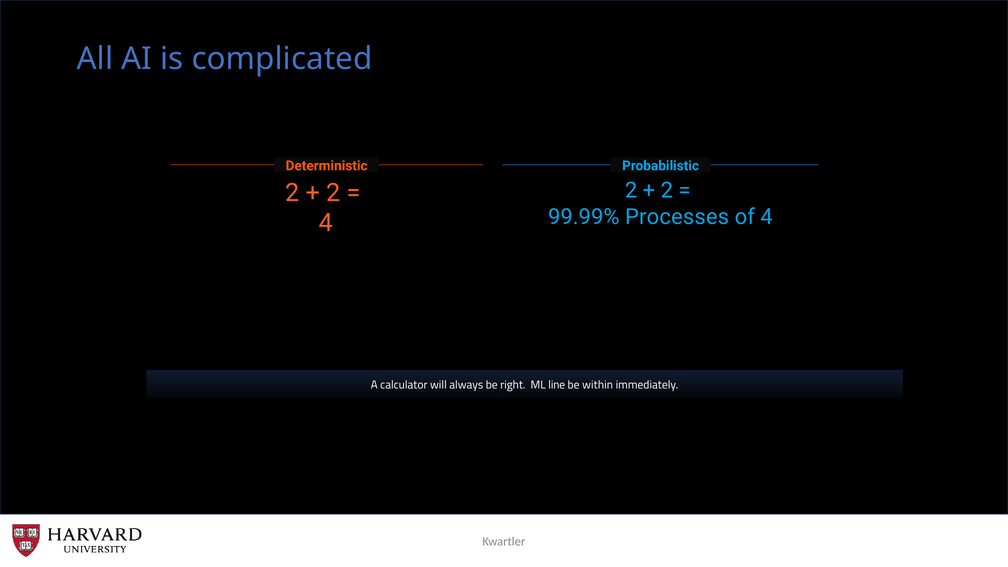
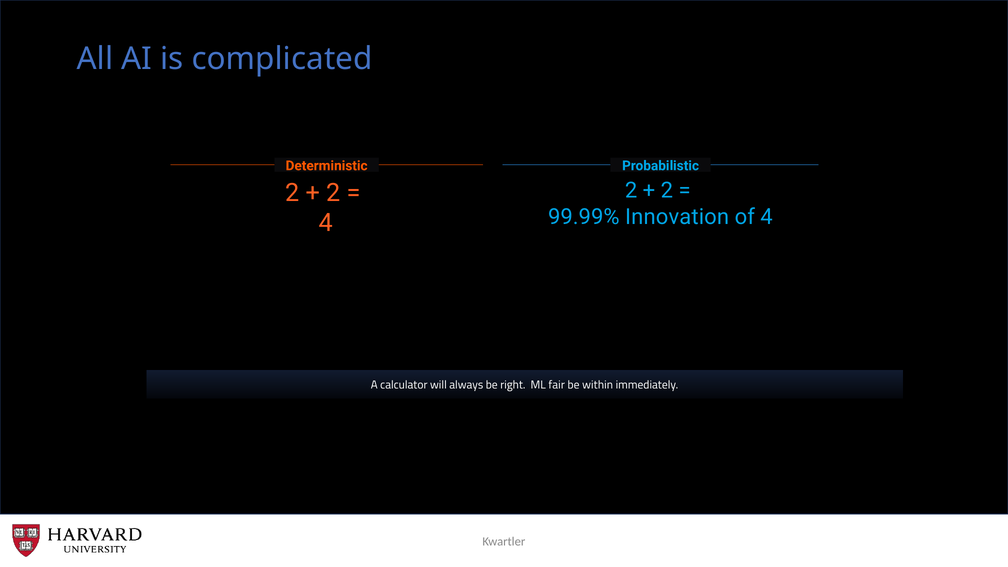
Processes: Processes -> Innovation
line: line -> fair
